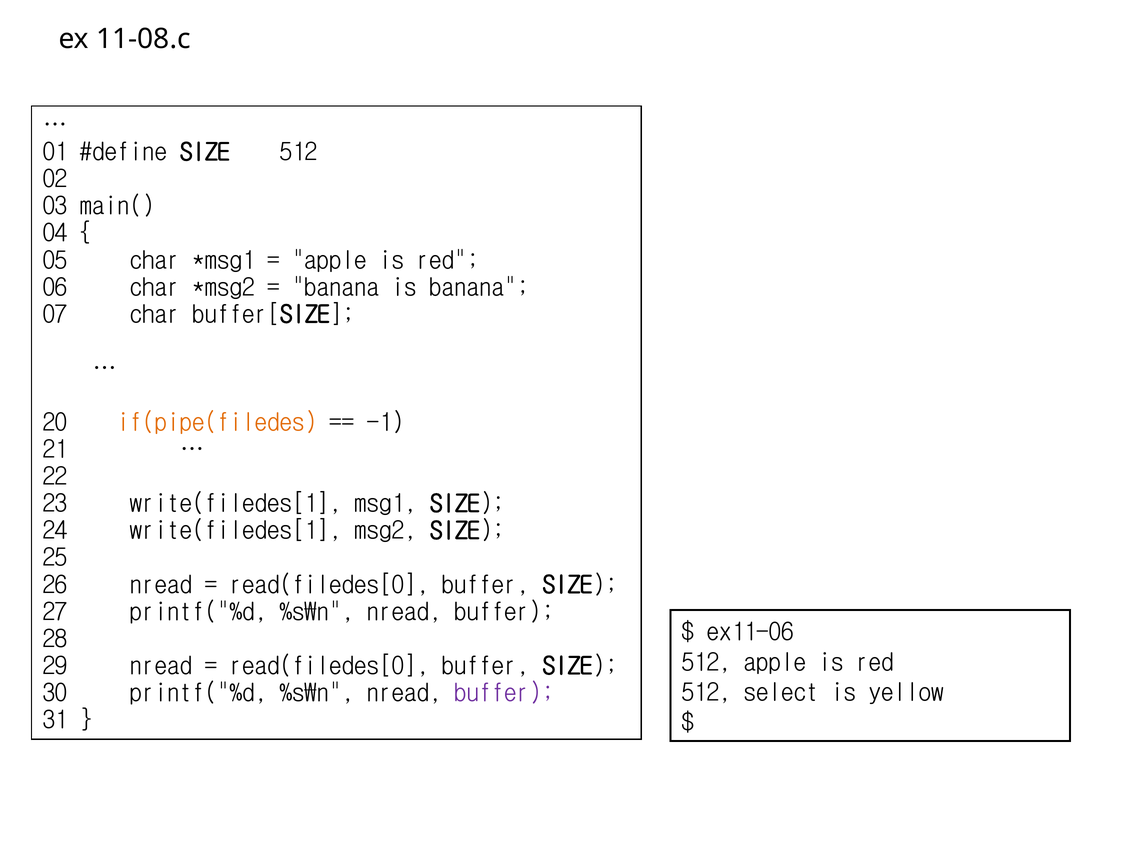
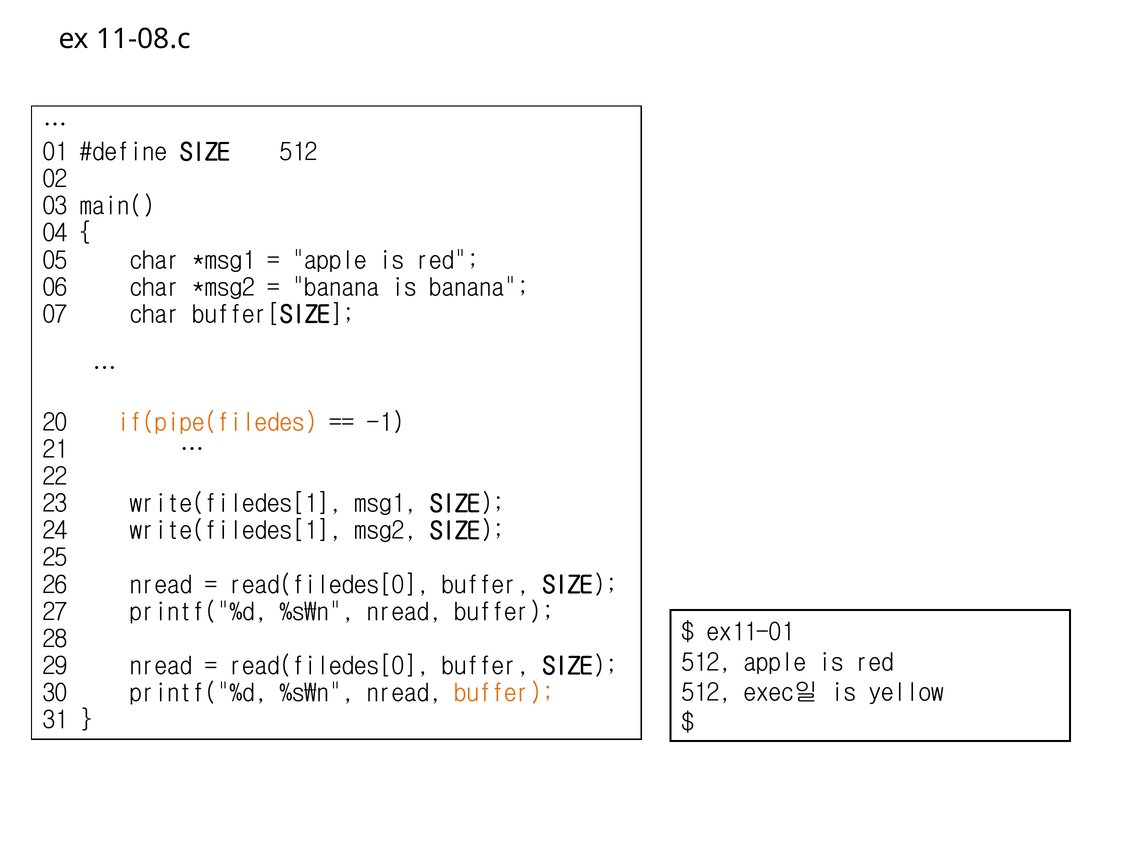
ex11-06: ex11-06 -> ex11-01
select: select -> exec일
buffer at (504, 693) colour: purple -> orange
